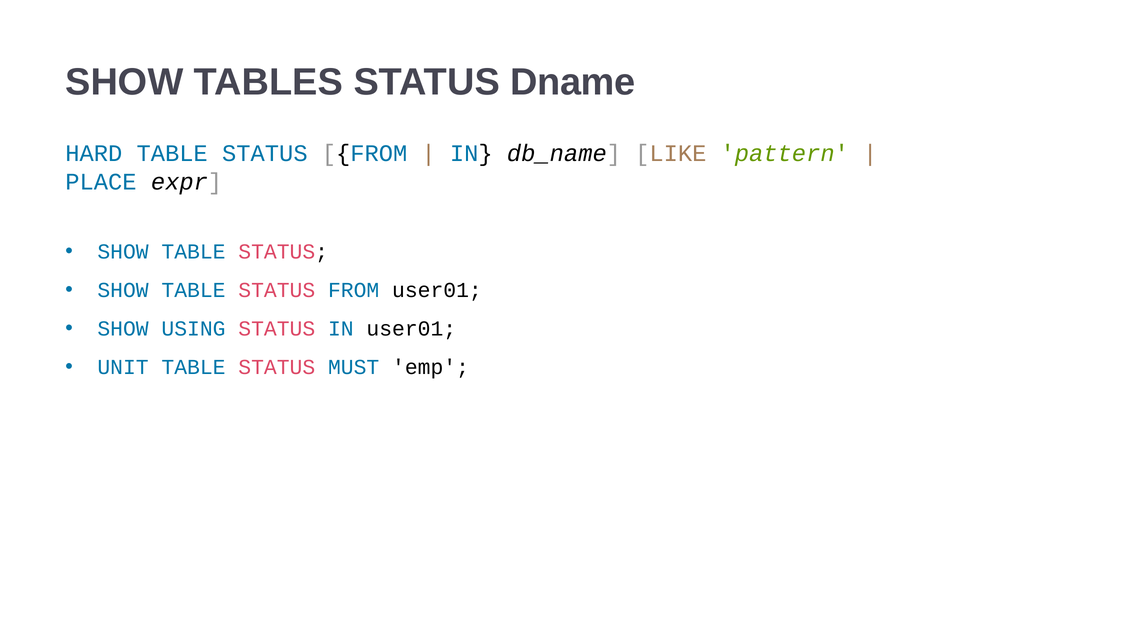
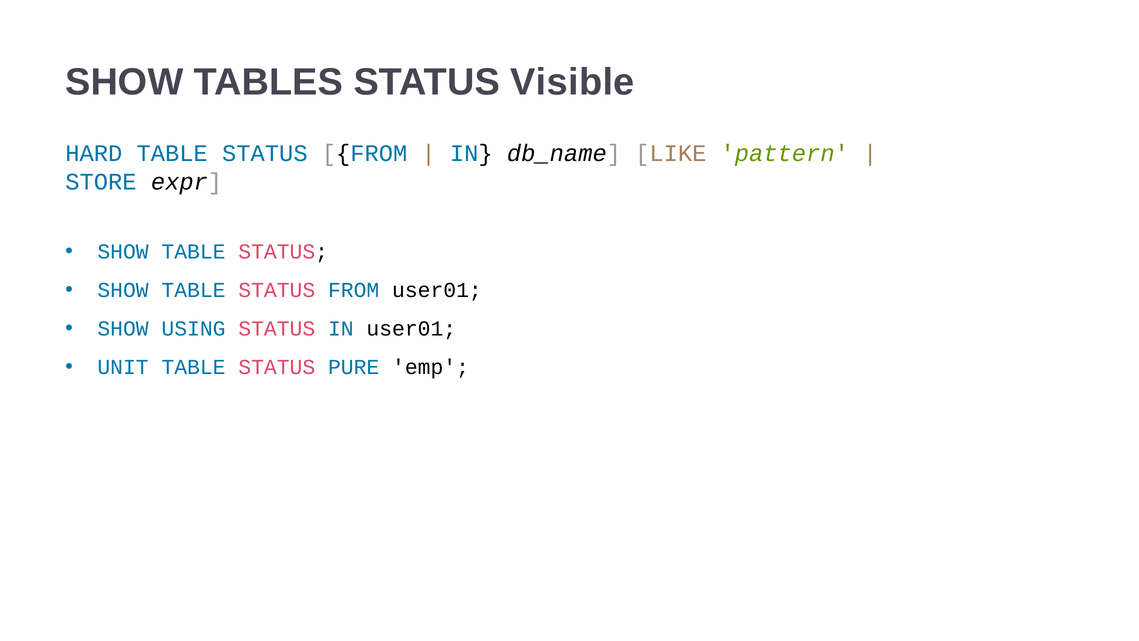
Dname: Dname -> Visible
PLACE: PLACE -> STORE
MUST: MUST -> PURE
